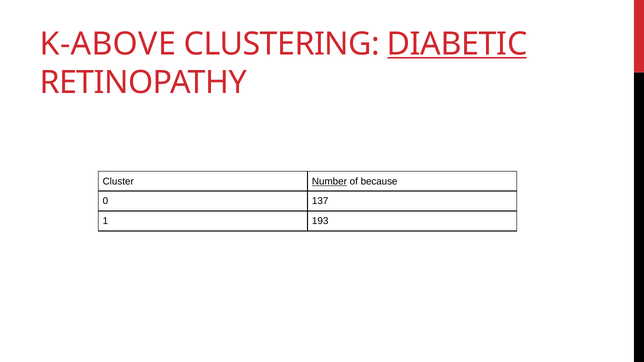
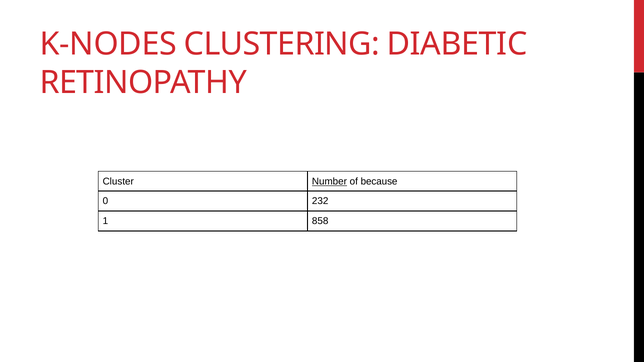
K-ABOVE: K-ABOVE -> K-NODES
DIABETIC underline: present -> none
137: 137 -> 232
193: 193 -> 858
